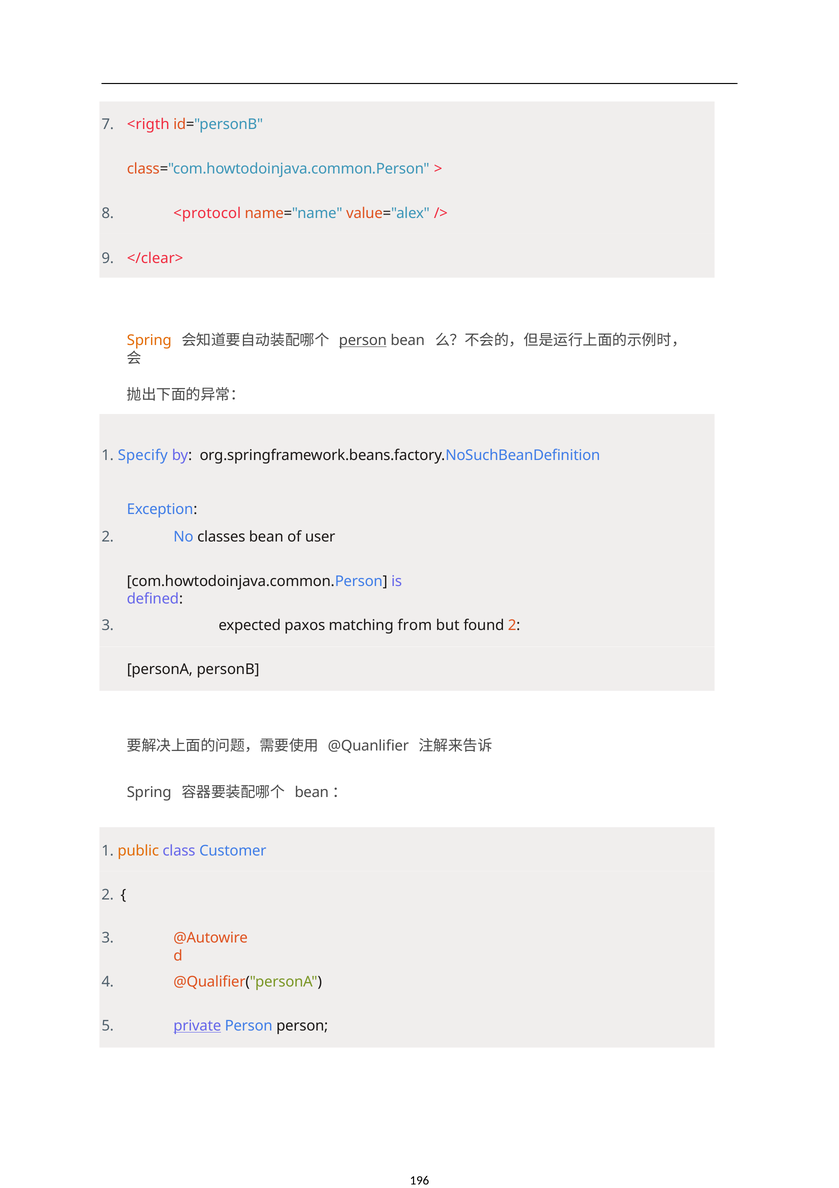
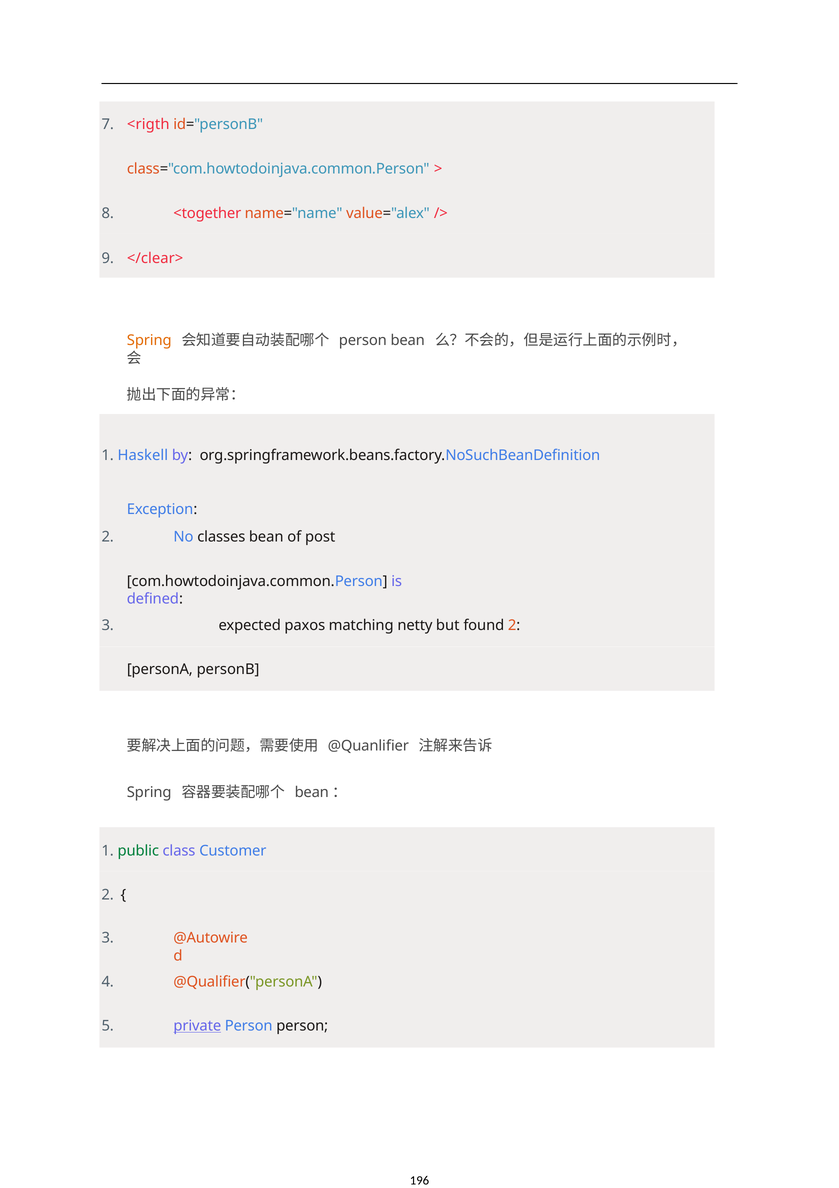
<protocol: <protocol -> <together
person at (363, 340) underline: present -> none
Specify: Specify -> Haskell
user: user -> post
from: from -> netty
public colour: orange -> green
